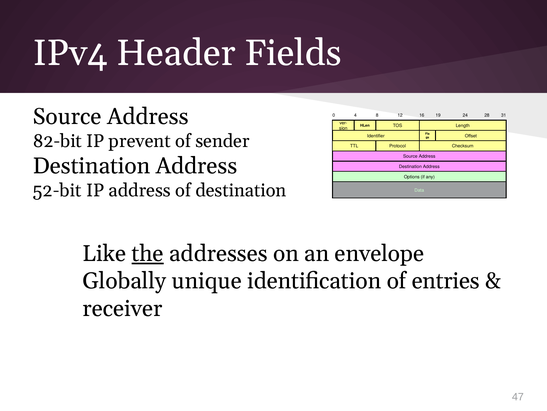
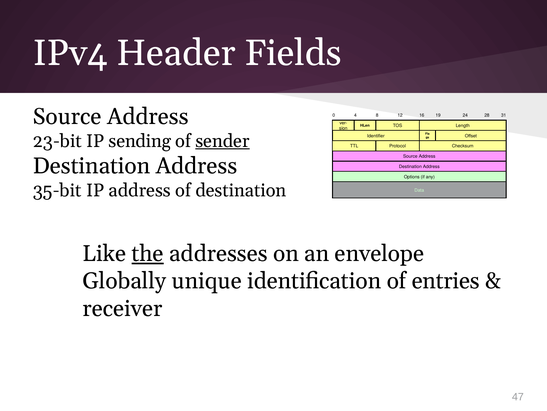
82-bit: 82-bit -> 23-bit
prevent: prevent -> sending
sender underline: none -> present
52-bit: 52-bit -> 35-bit
